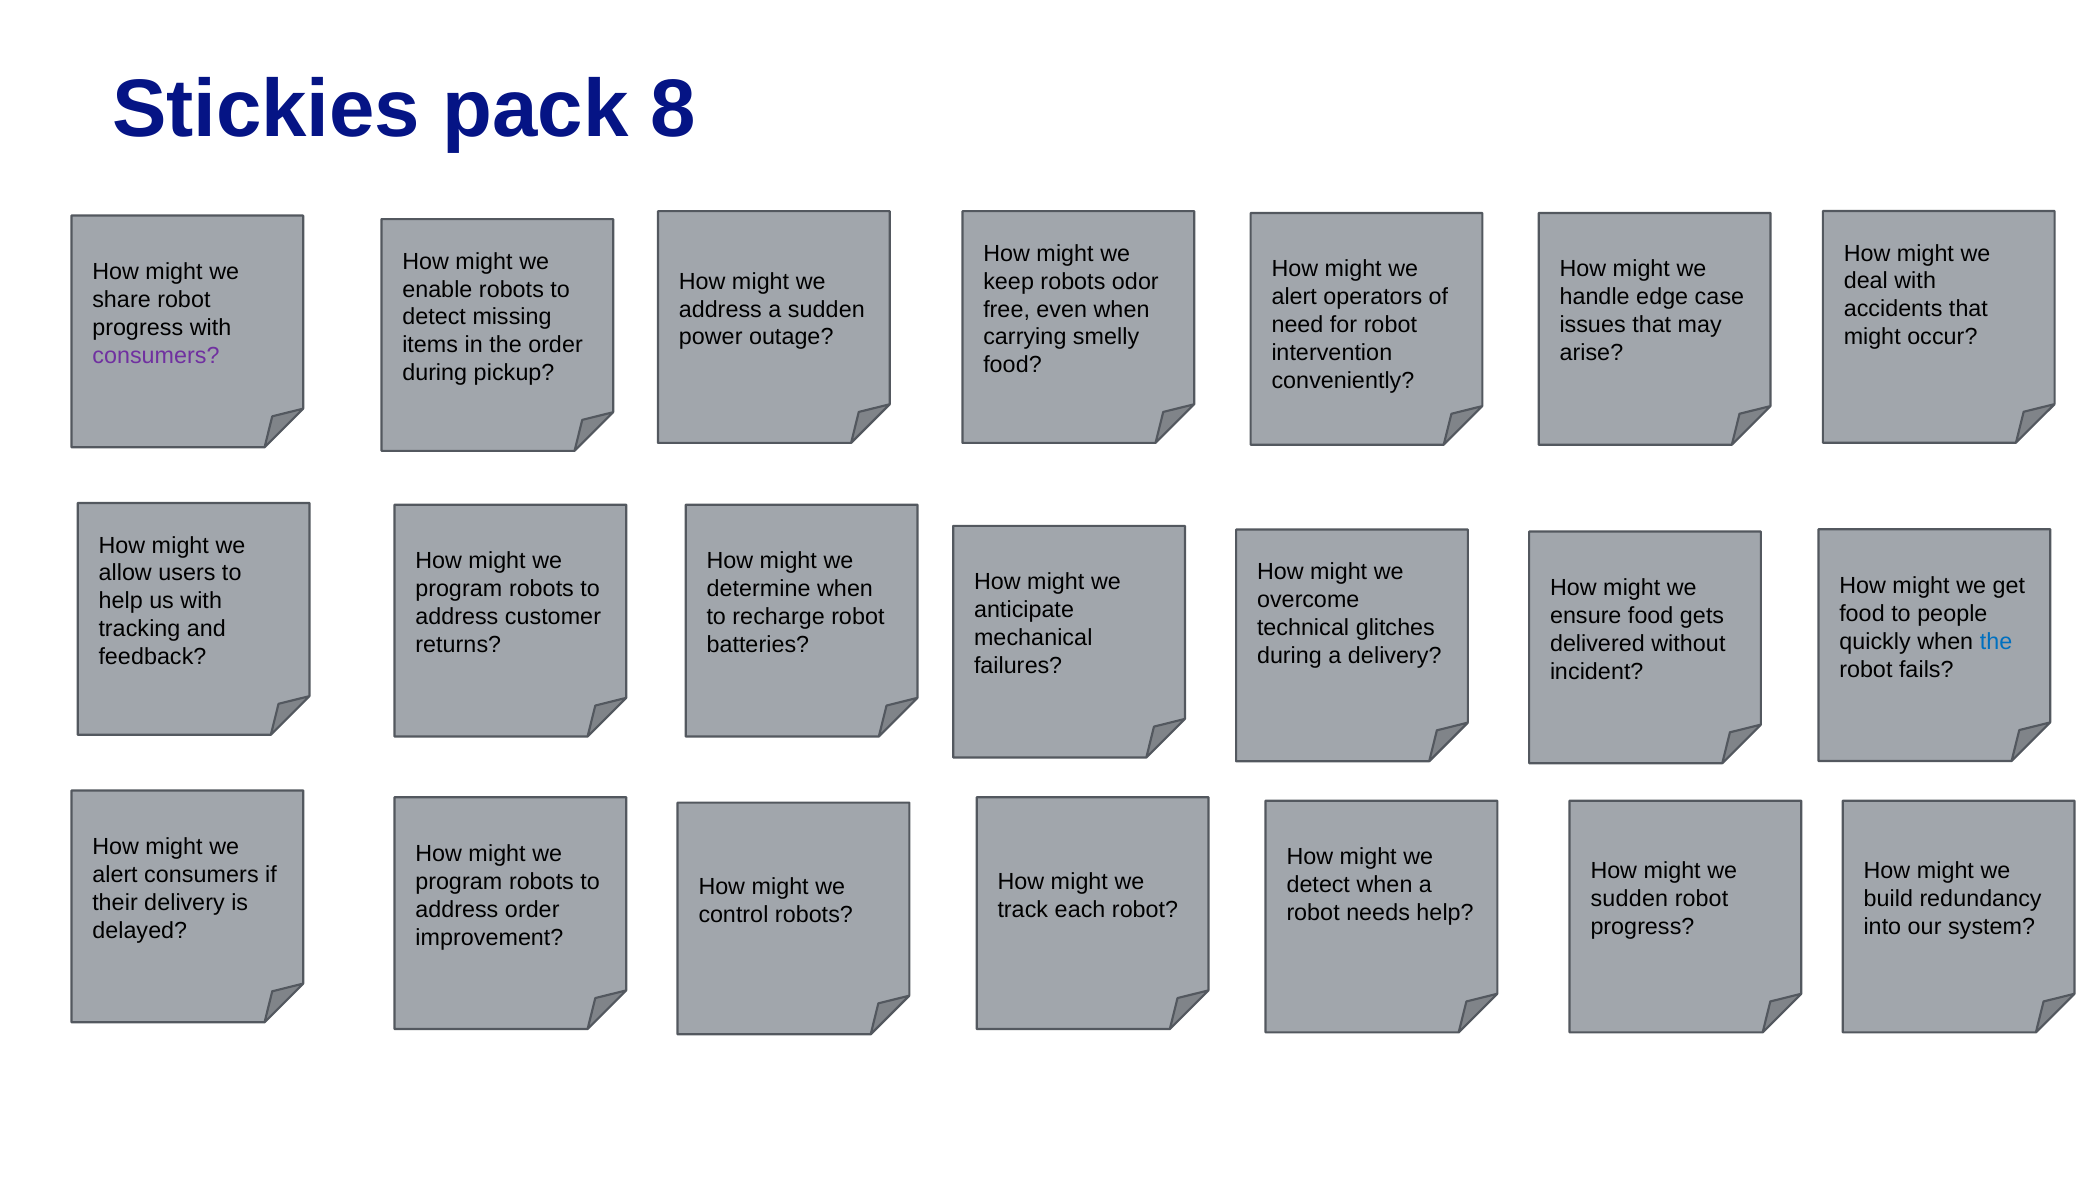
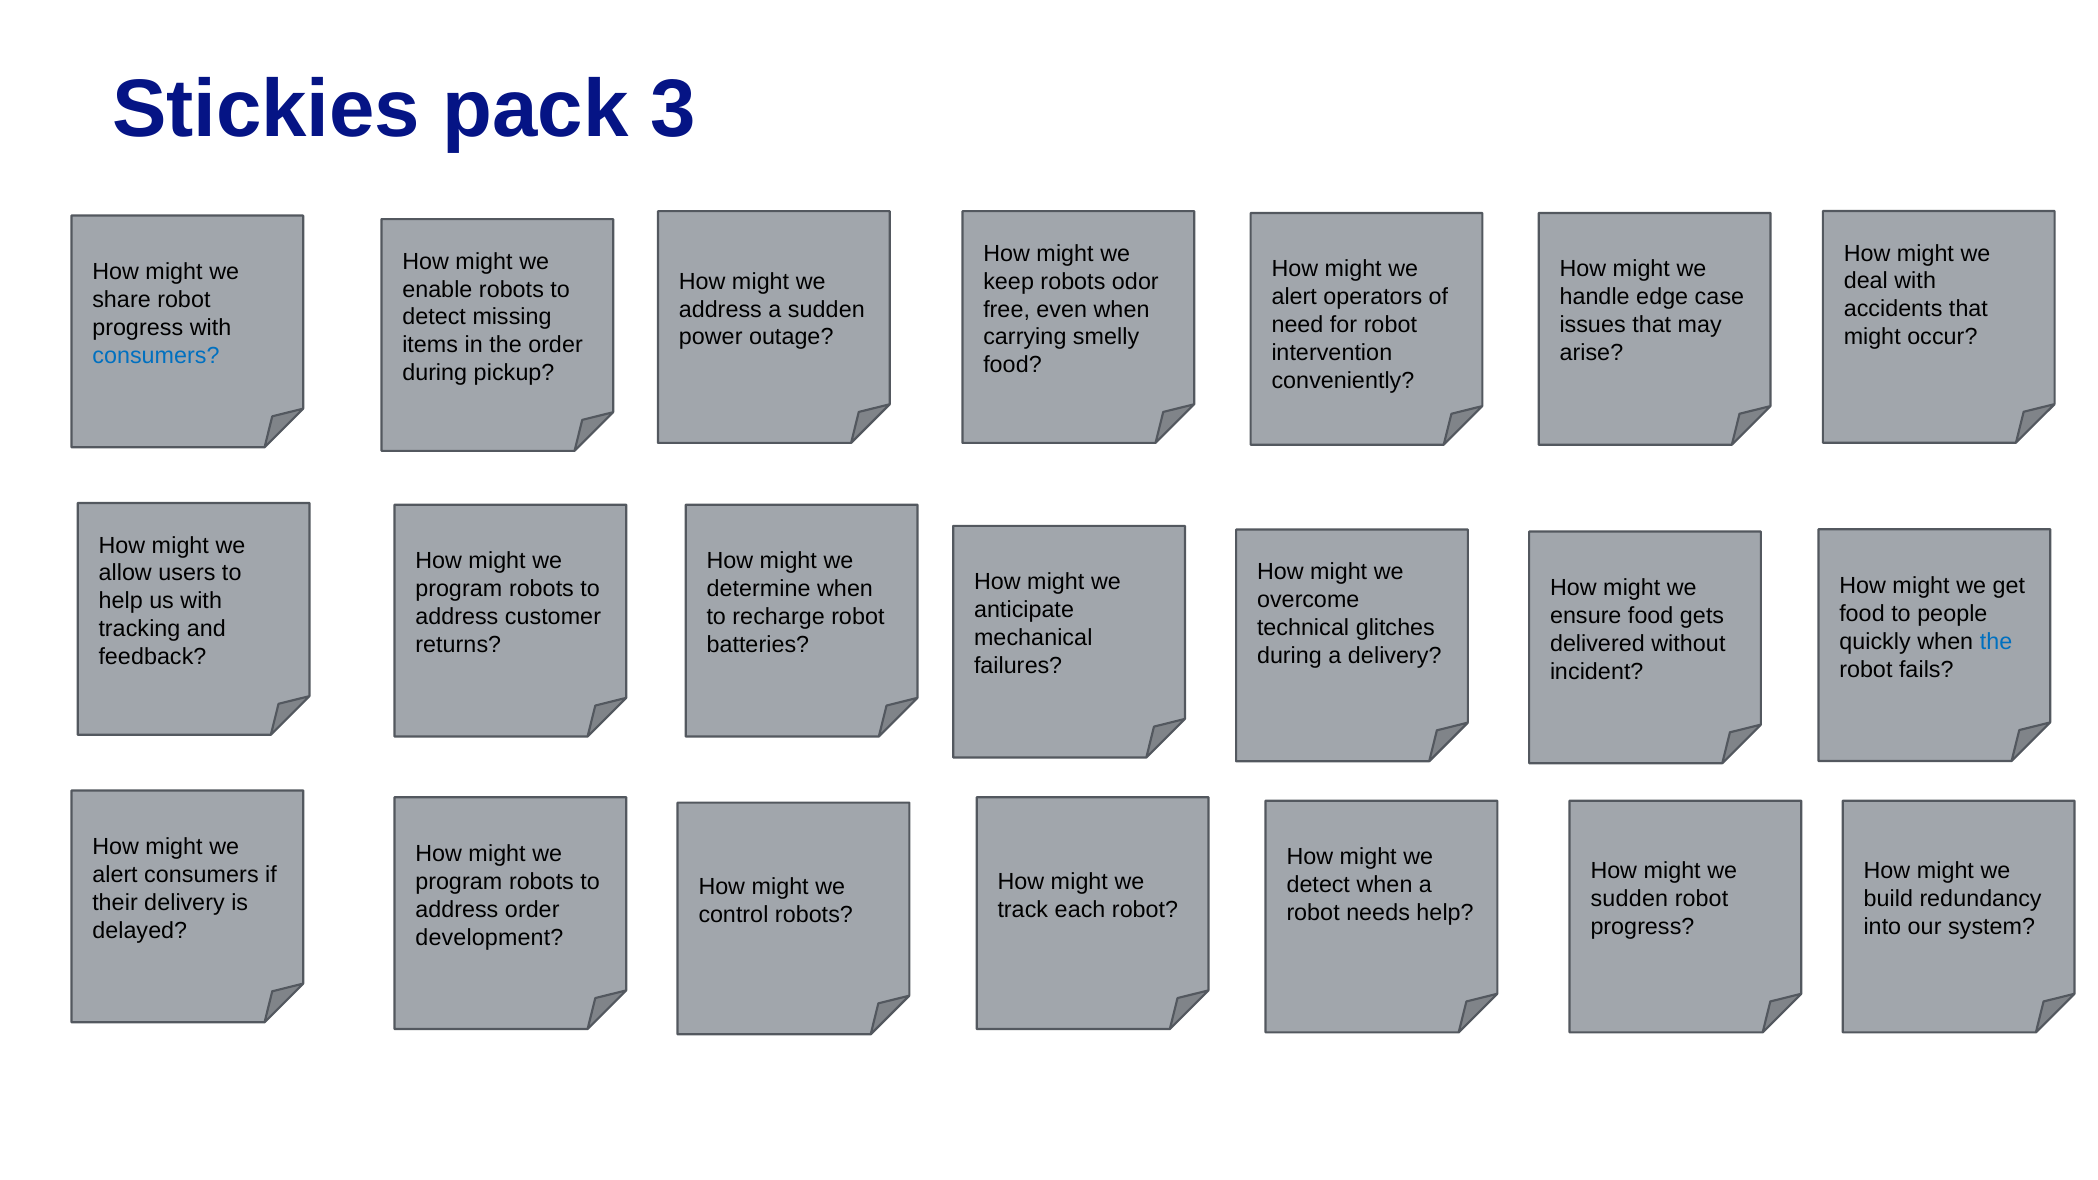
8: 8 -> 3
consumers at (156, 356) colour: purple -> blue
improvement: improvement -> development
